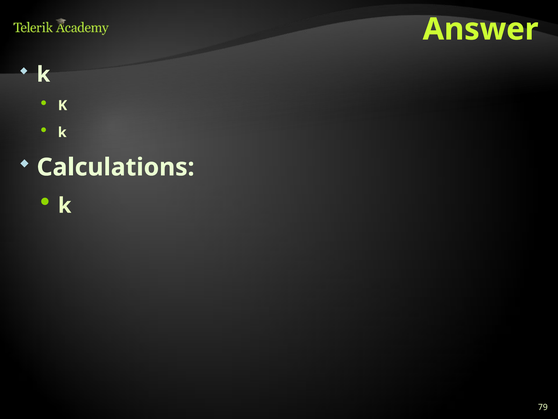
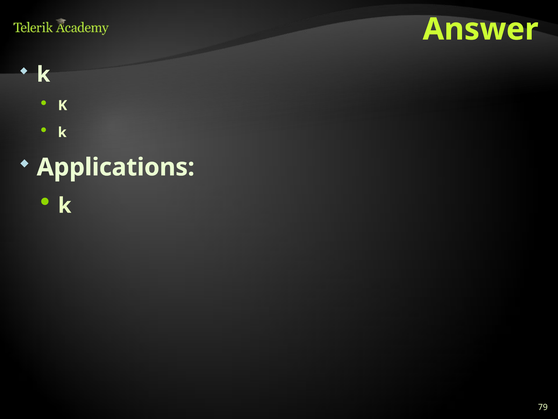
Calculations: Calculations -> Applications
